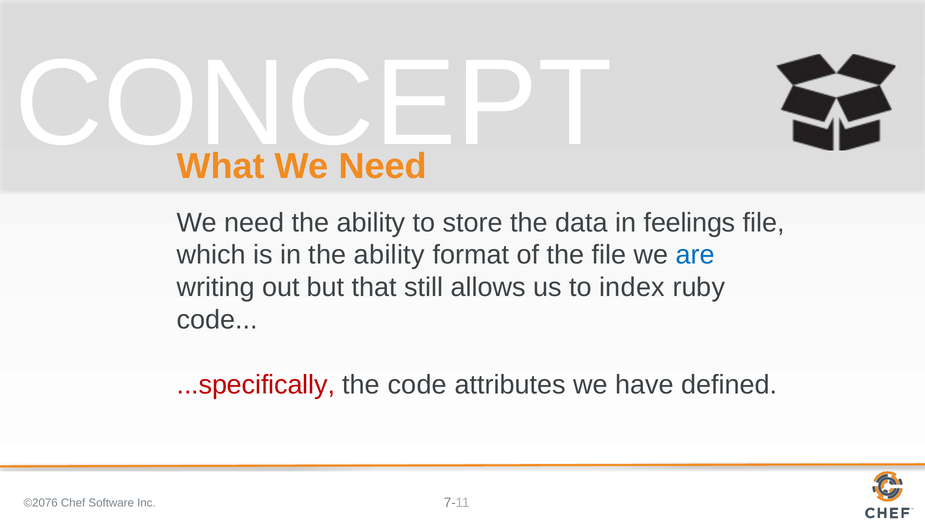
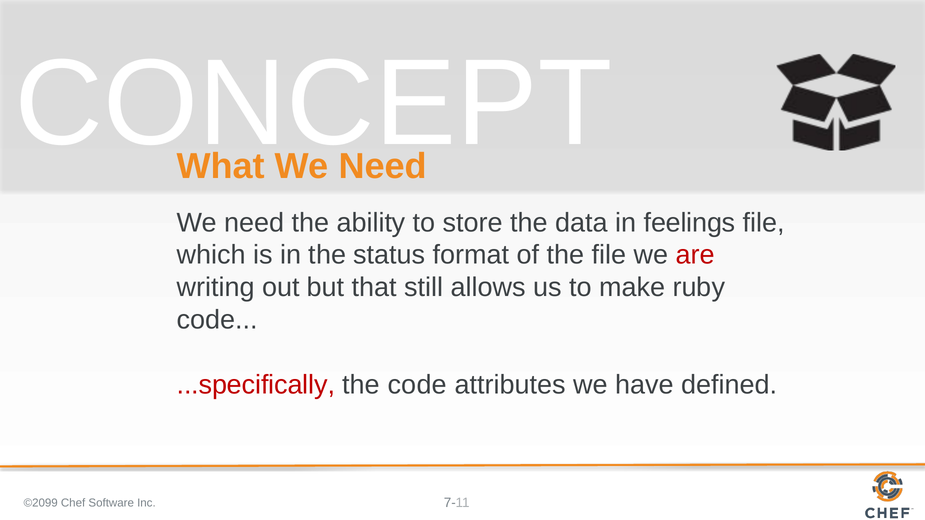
in the ability: ability -> status
are colour: blue -> red
index: index -> make
©2076: ©2076 -> ©2099
